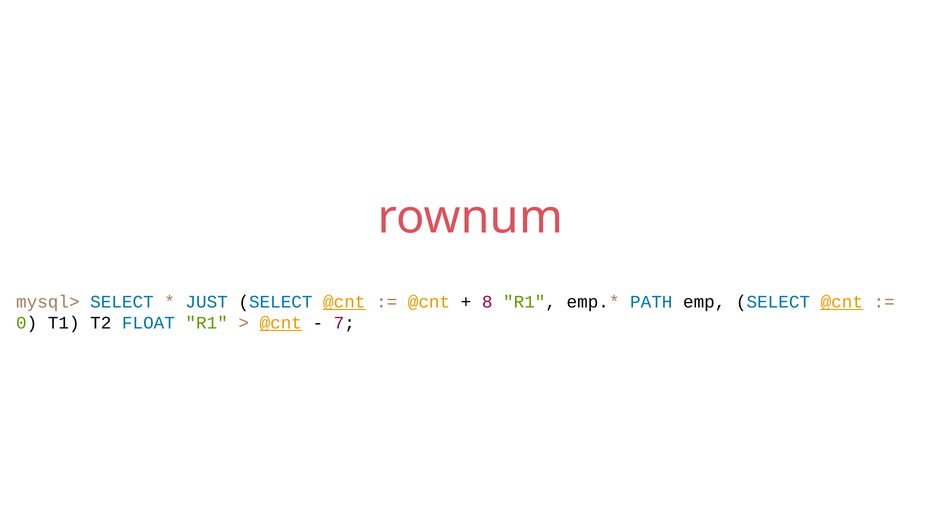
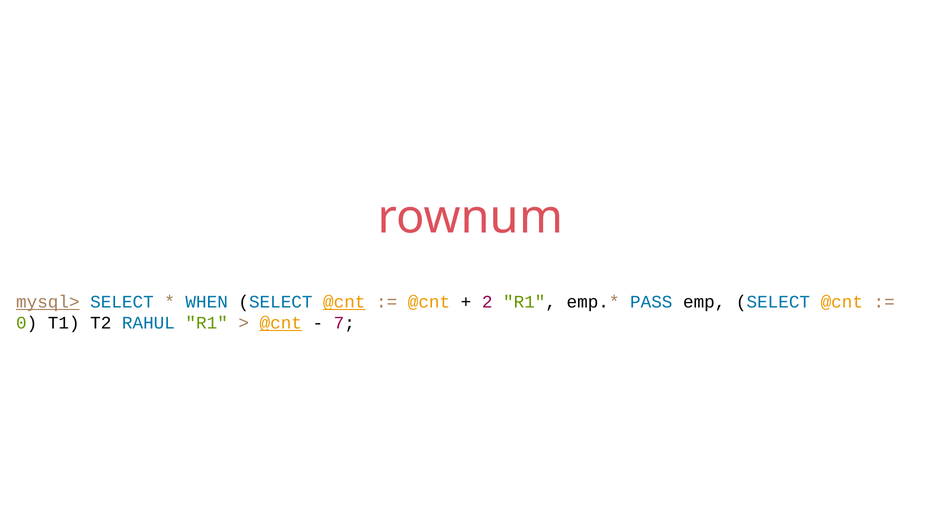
mysql> underline: none -> present
JUST: JUST -> WHEN
8: 8 -> 2
PATH: PATH -> PASS
@cnt at (842, 302) underline: present -> none
FLOAT: FLOAT -> RAHUL
